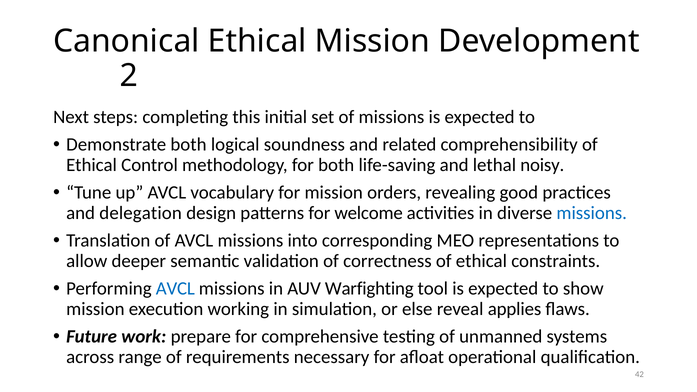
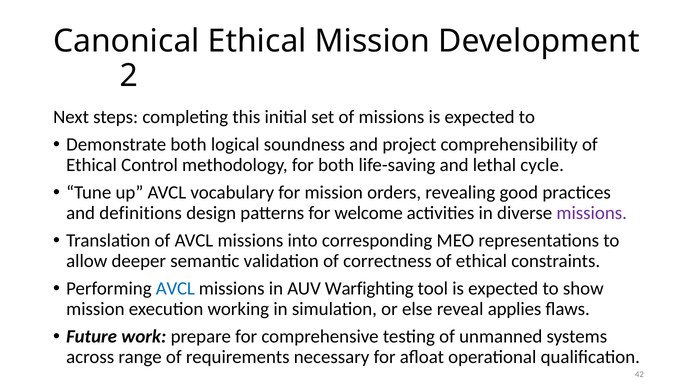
related: related -> project
noisy: noisy -> cycle
delegation: delegation -> definitions
missions at (592, 213) colour: blue -> purple
